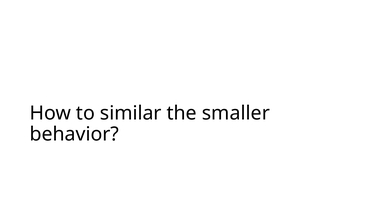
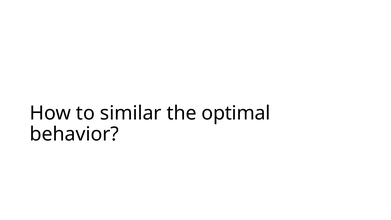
smaller: smaller -> optimal
